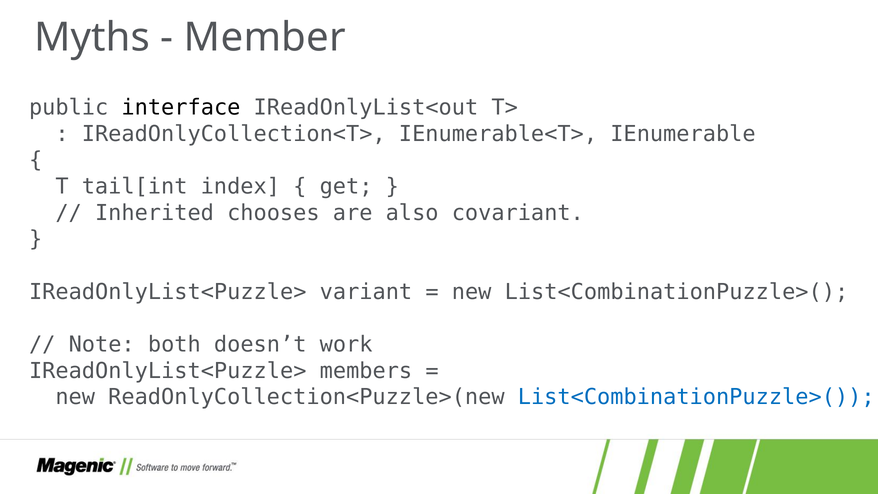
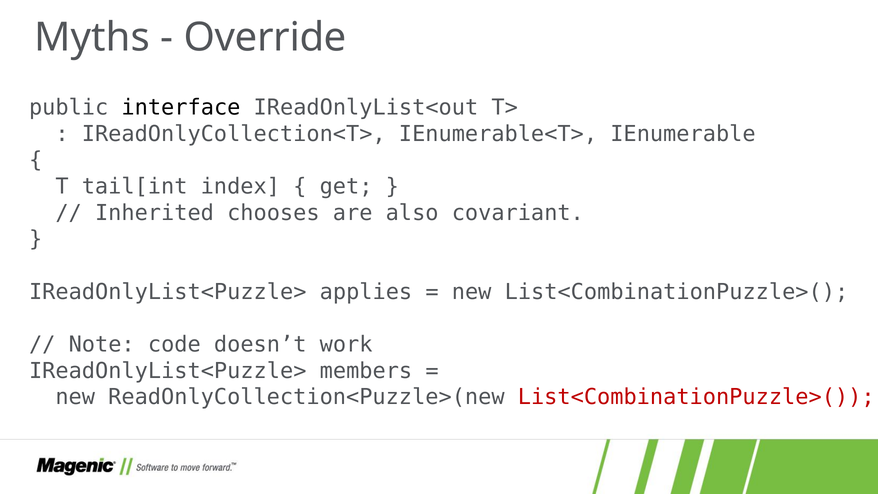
Member: Member -> Override
variant: variant -> applies
both: both -> code
List<CombinationPuzzle>( at (696, 397) colour: blue -> red
